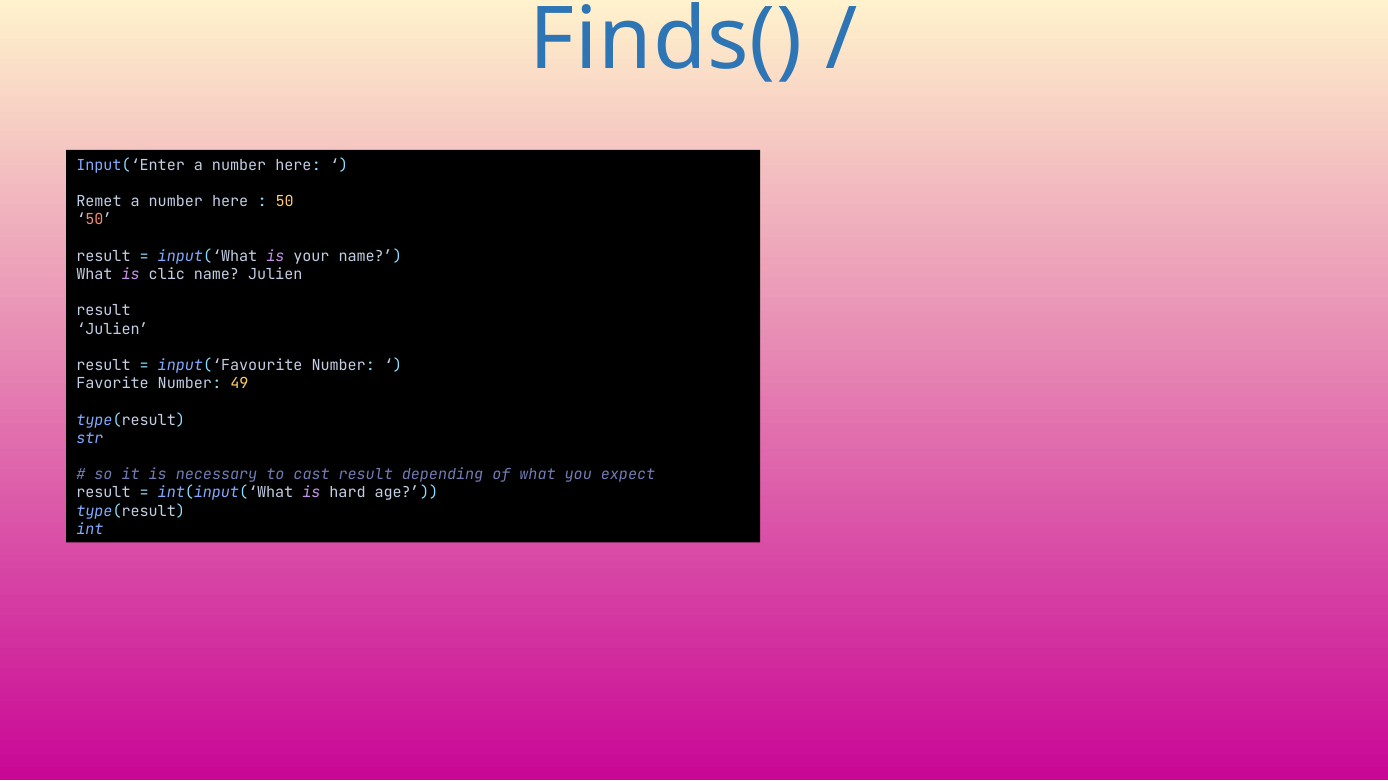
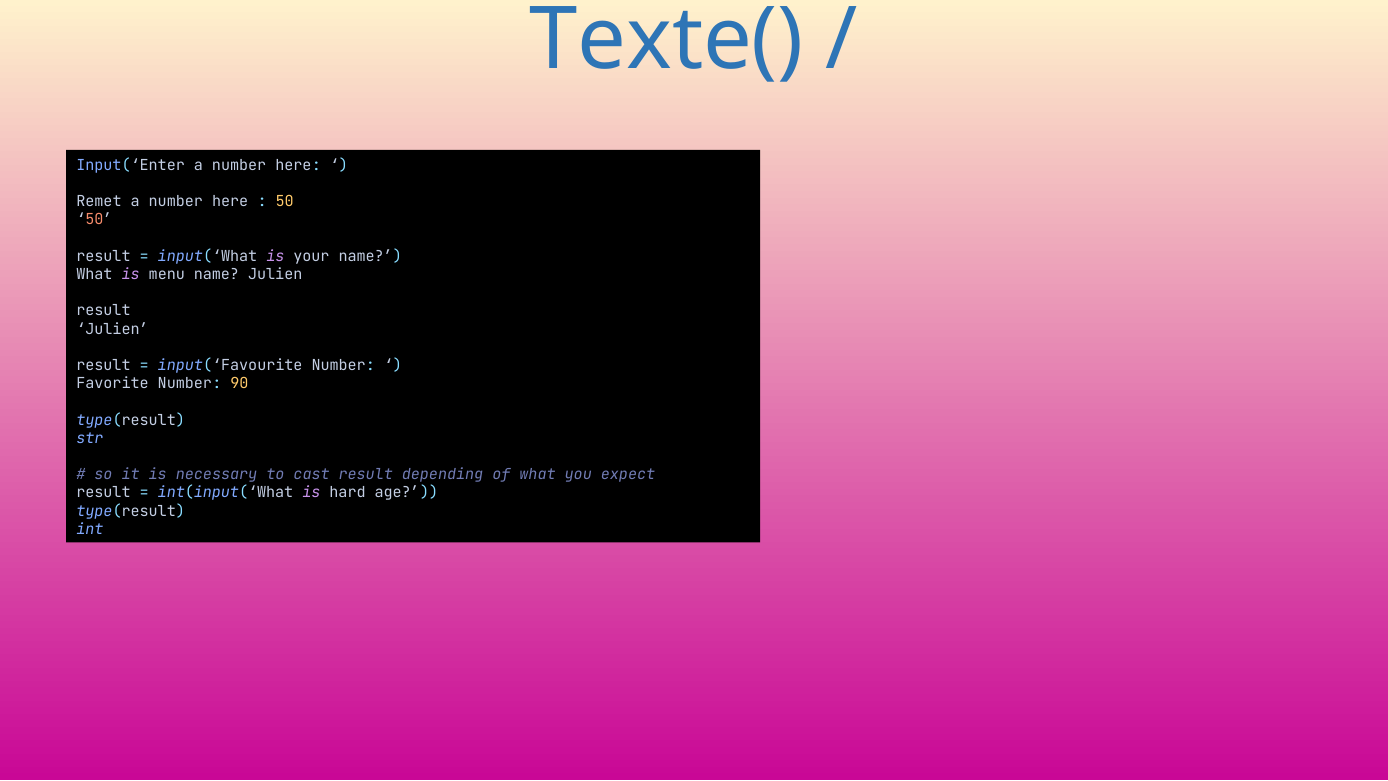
Finds(: Finds( -> Texte(
clic: clic -> menu
49: 49 -> 90
